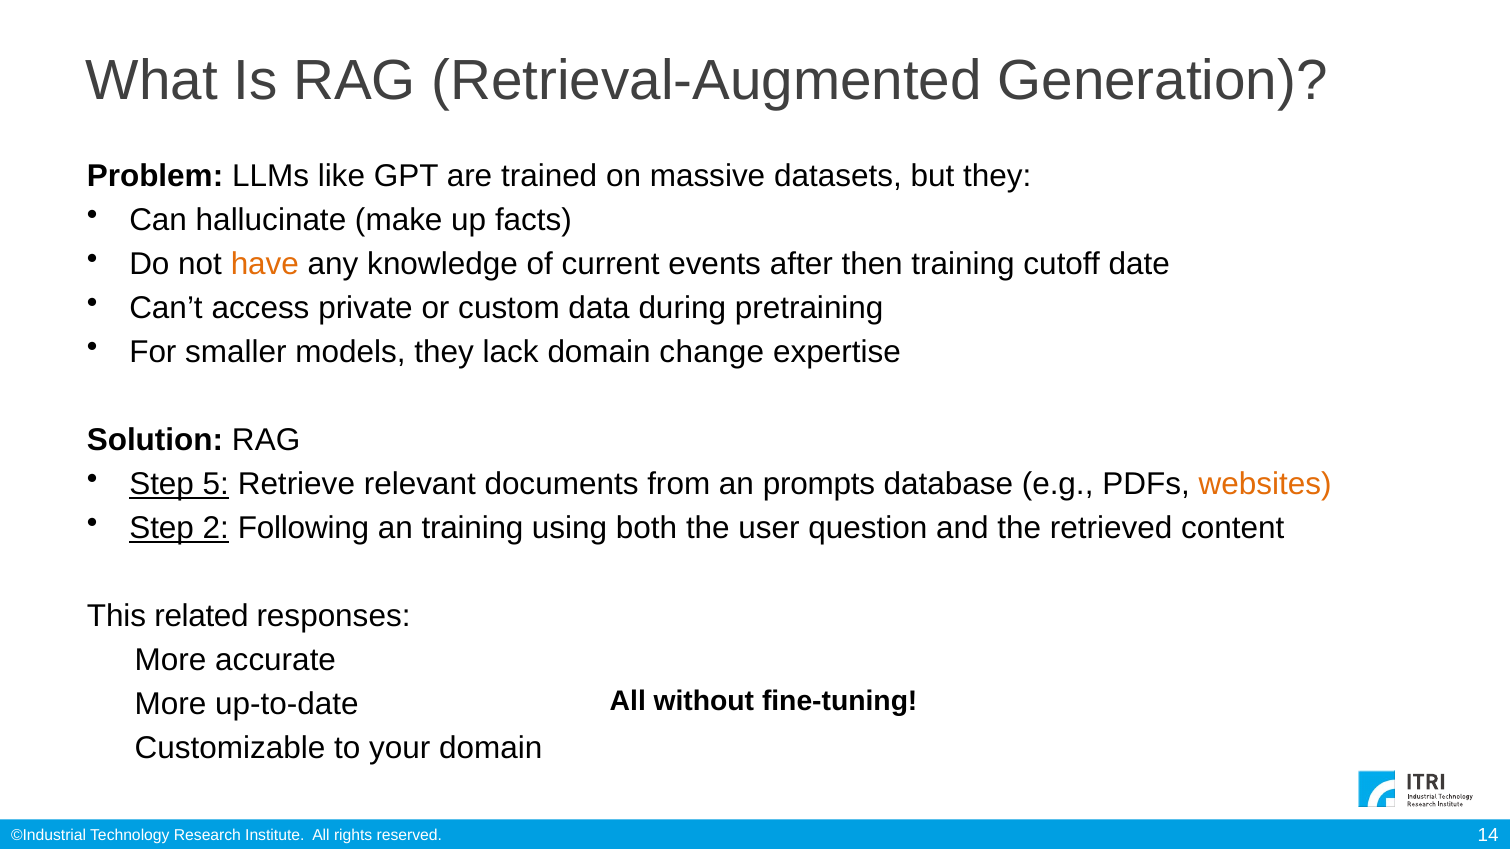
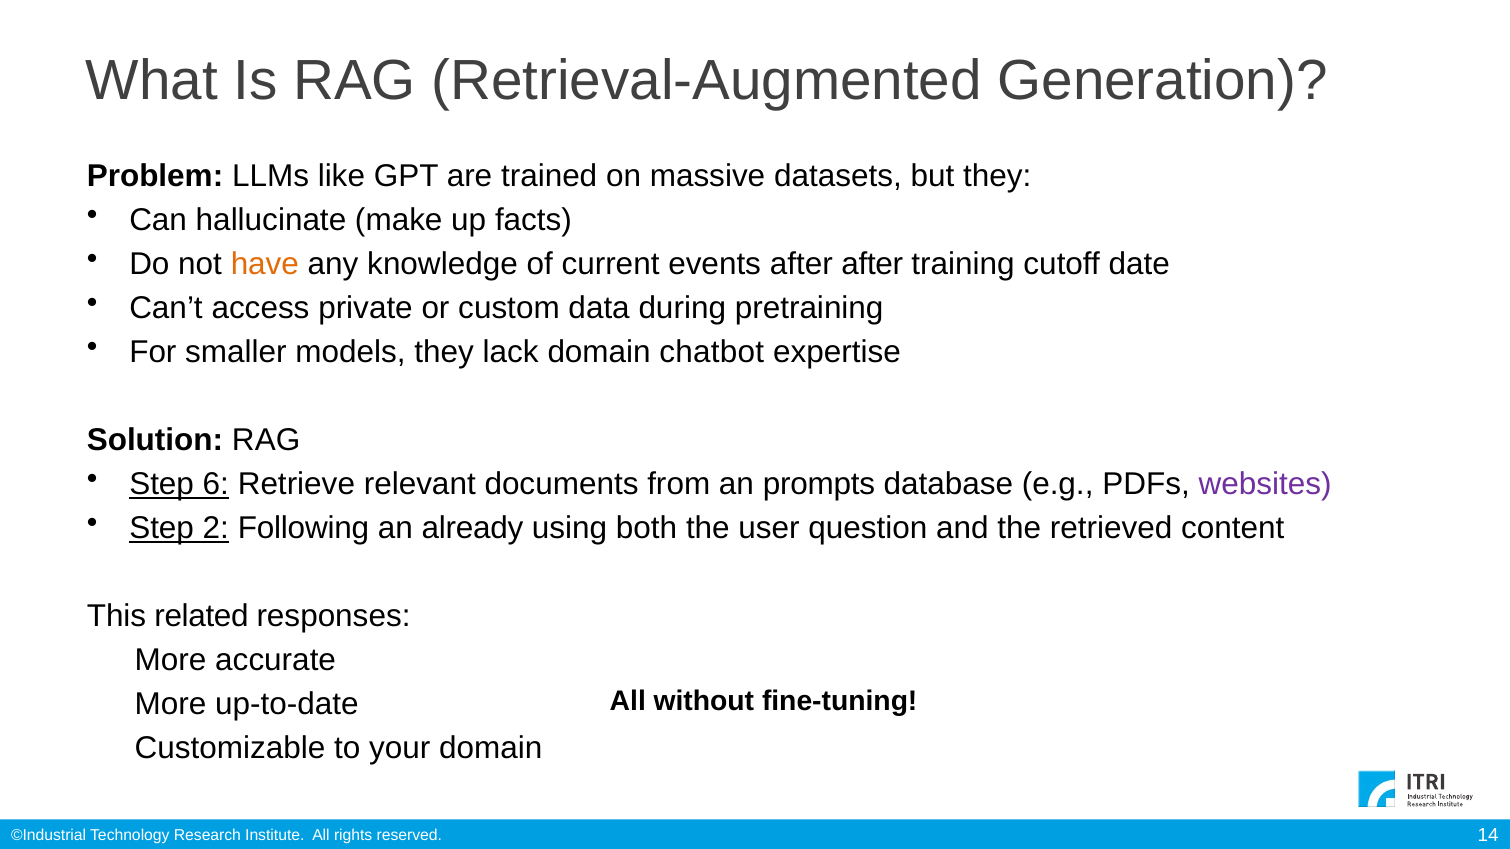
after then: then -> after
change: change -> chatbot
5: 5 -> 6
websites colour: orange -> purple
an training: training -> already
